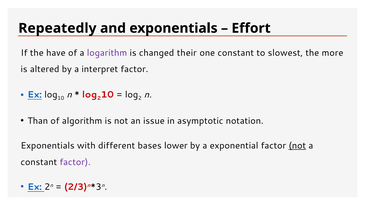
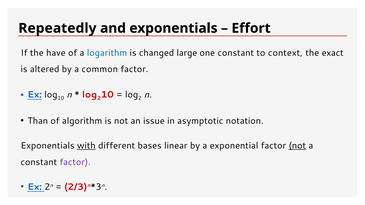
logarithm colour: purple -> blue
their: their -> large
slowest: slowest -> context
more: more -> exact
interpret: interpret -> common
with underline: none -> present
lower: lower -> linear
